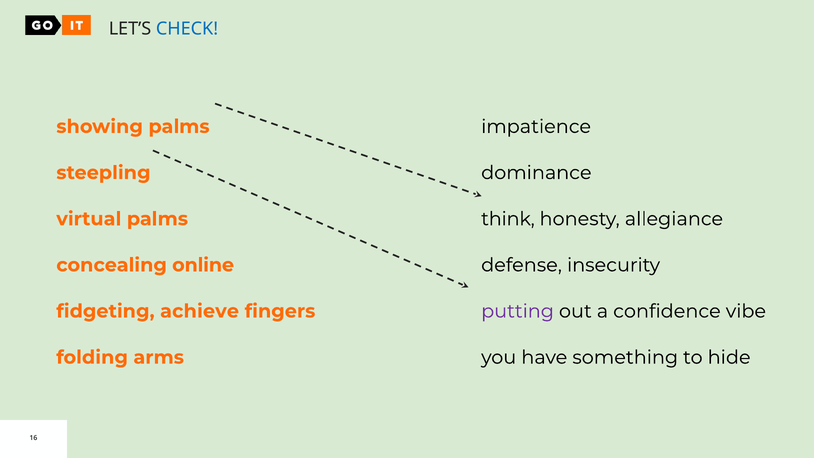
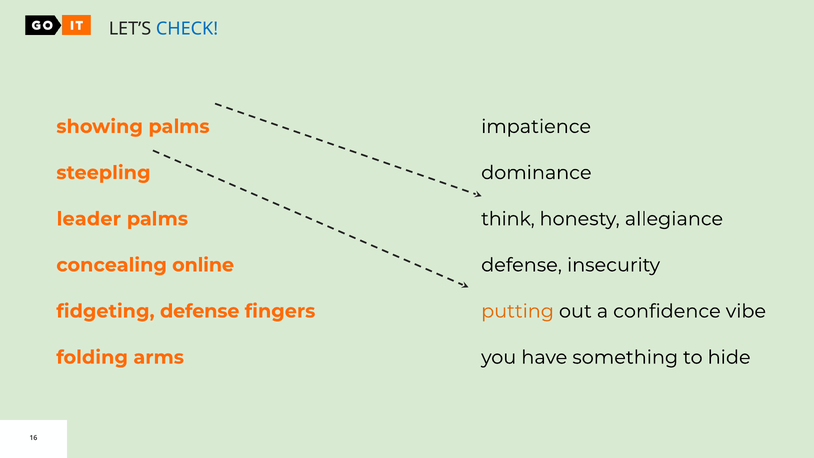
virtual: virtual -> leader
fidgeting achieve: achieve -> defense
putting colour: purple -> orange
